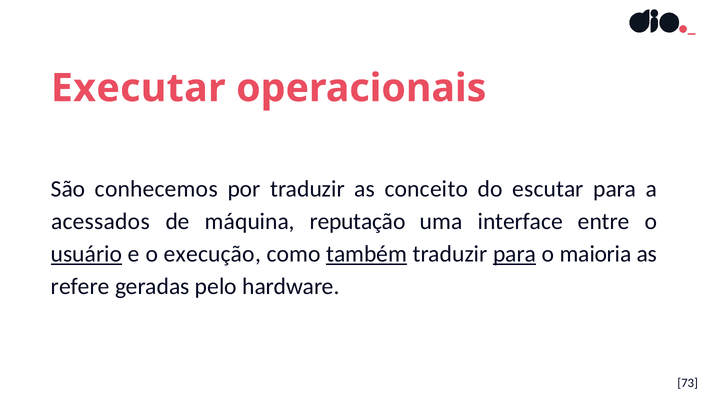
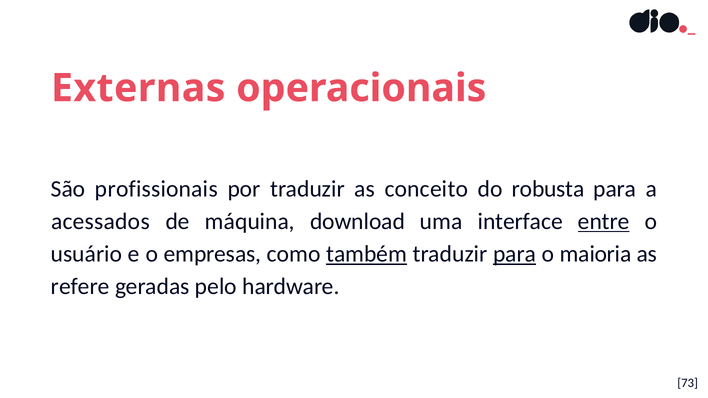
Executar: Executar -> Externas
conhecemos: conhecemos -> profissionais
escutar: escutar -> robusta
reputação: reputação -> download
entre underline: none -> present
usuário underline: present -> none
execução: execução -> empresas
